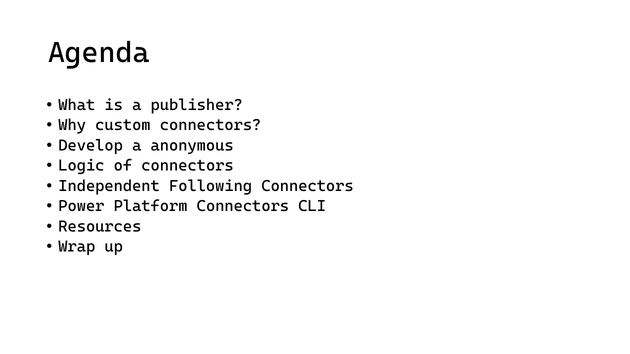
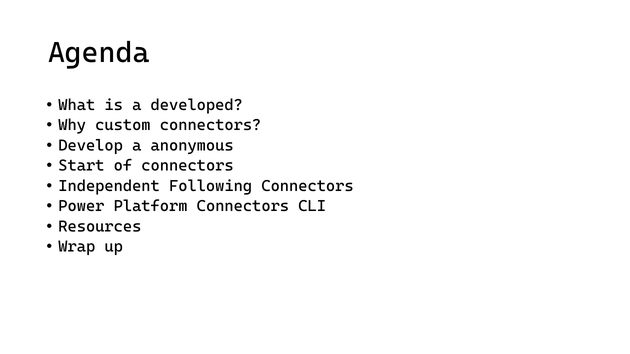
publisher: publisher -> developed
Logic: Logic -> Start
